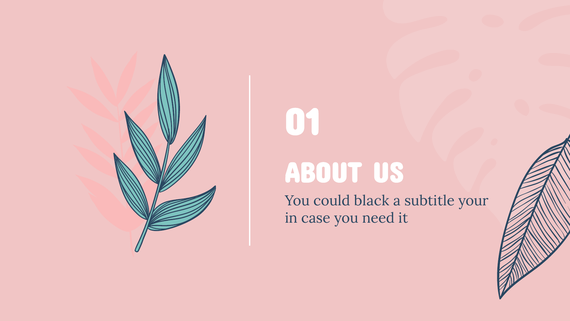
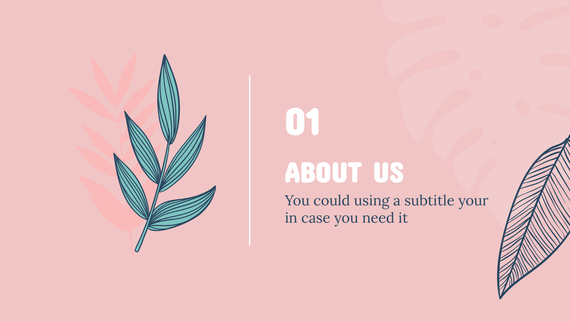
black: black -> using
